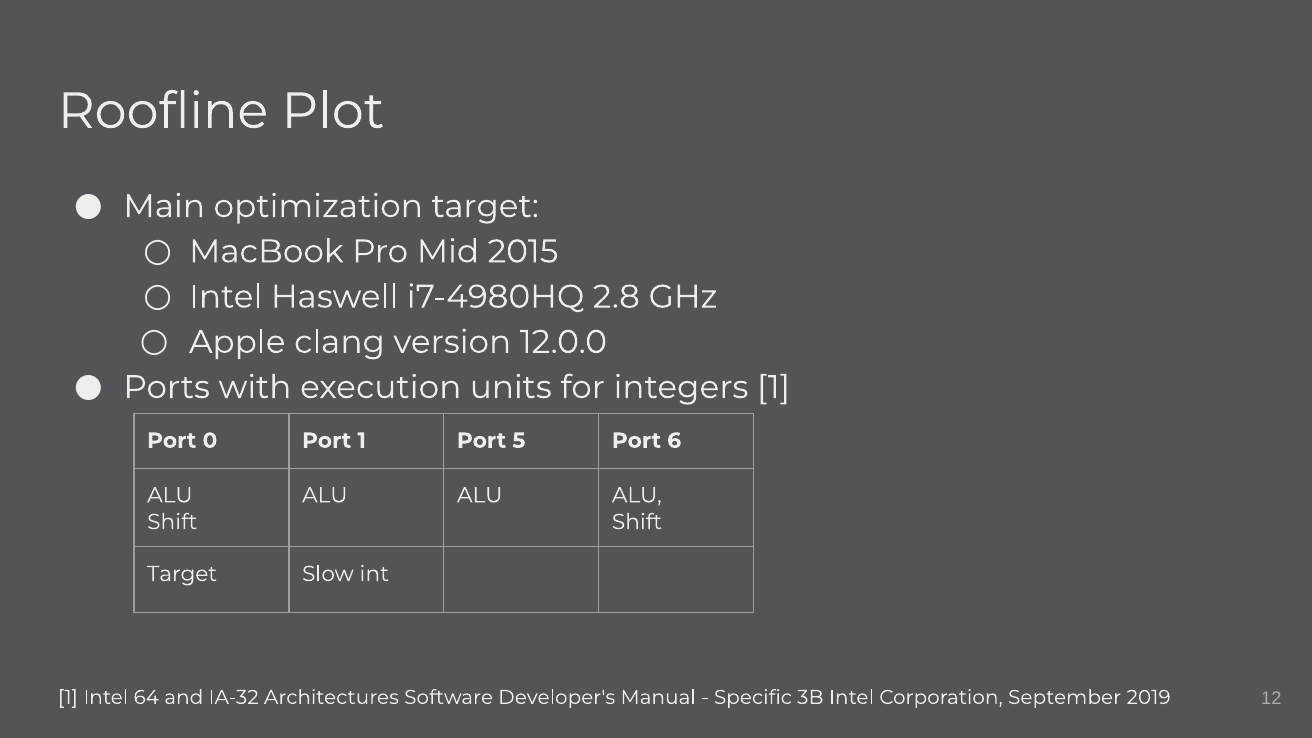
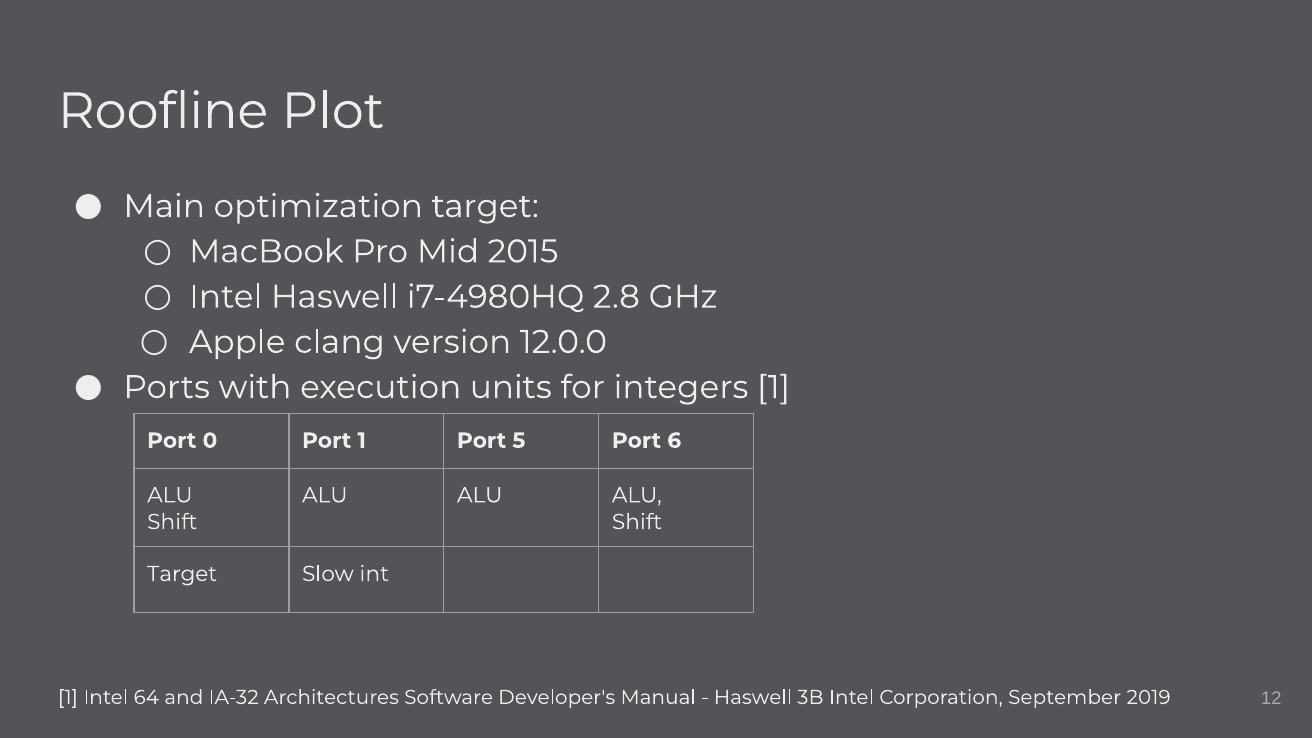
Specific at (753, 697): Specific -> Haswell
